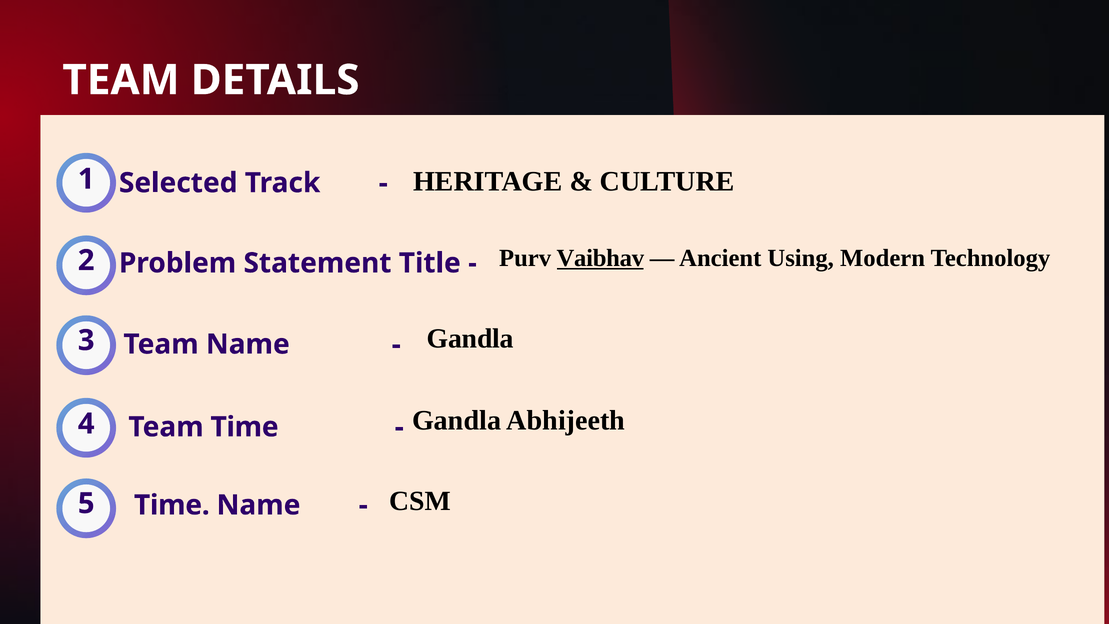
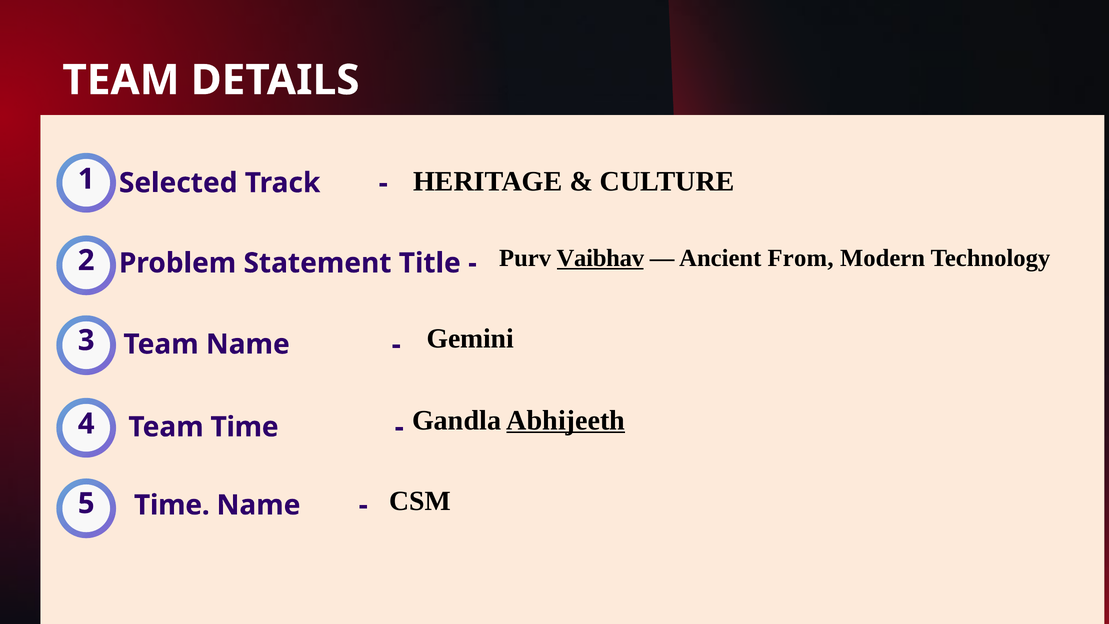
Using: Using -> From
Gandla at (470, 338): Gandla -> Gemini
Abhijeeth underline: none -> present
